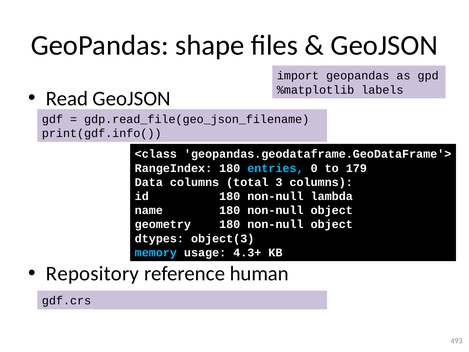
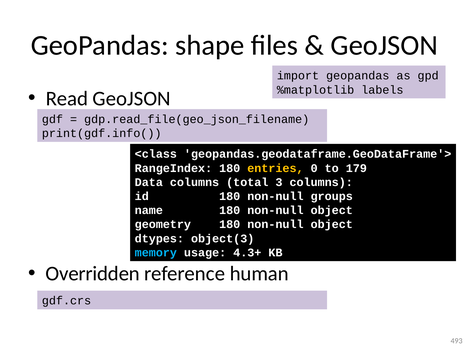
entries colour: light blue -> yellow
lambda: lambda -> groups
Repository: Repository -> Overridden
